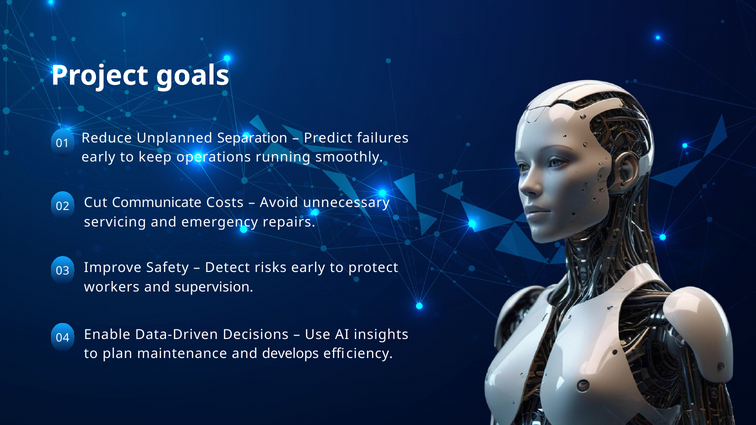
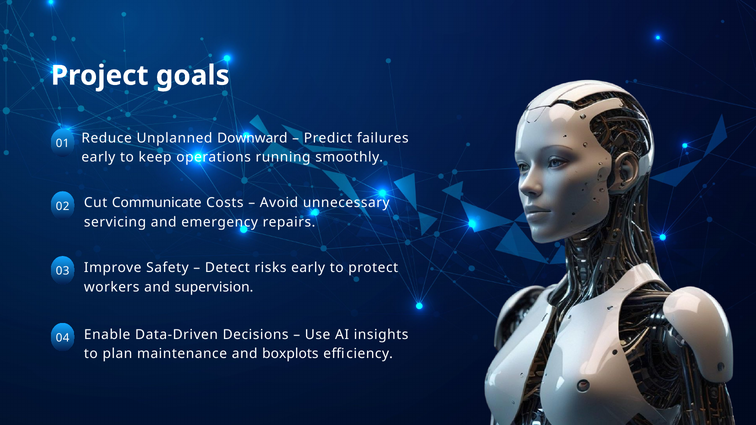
Separation: Separation -> Downward
develops: develops -> boxplots
